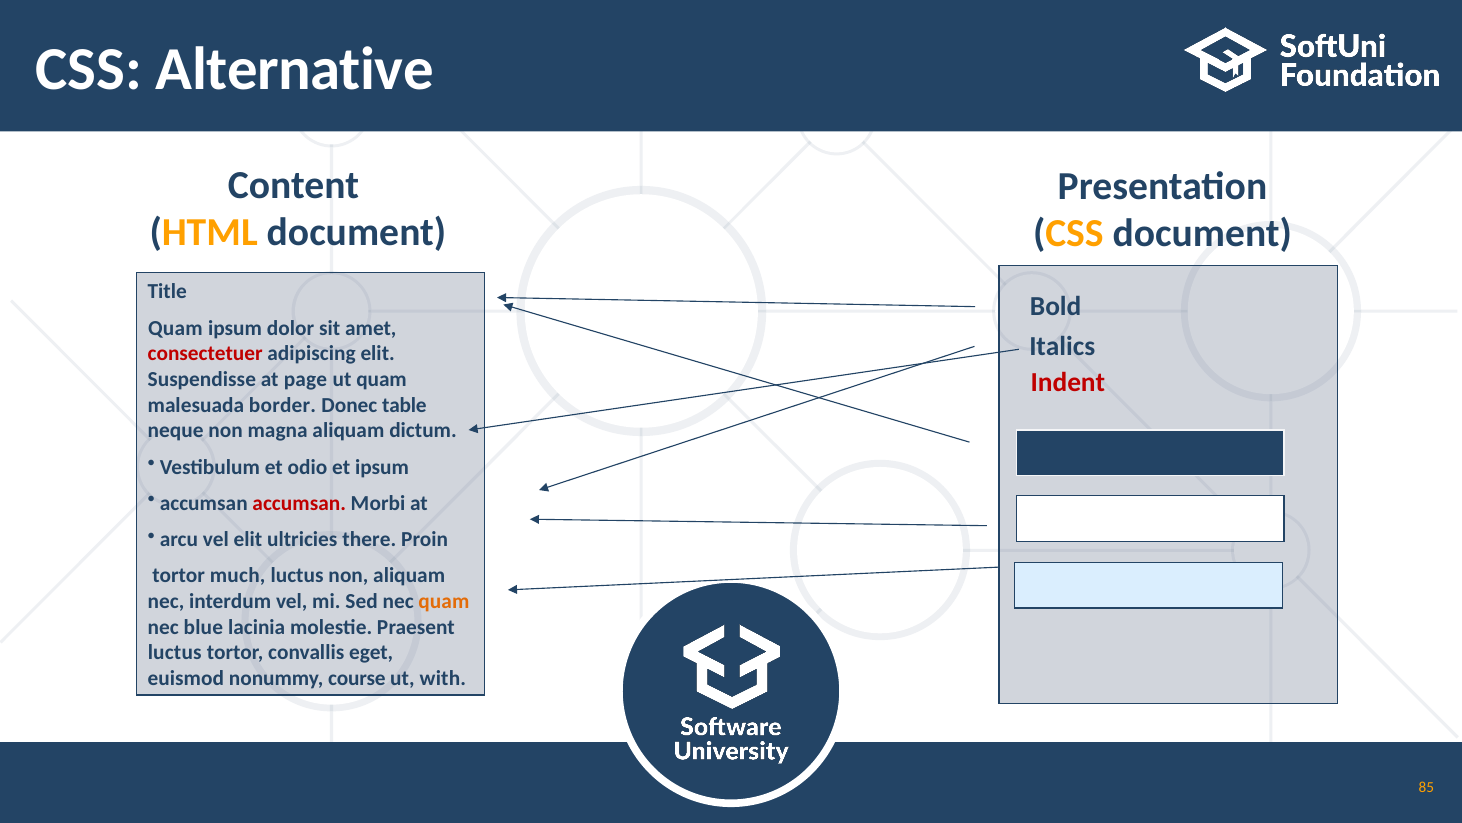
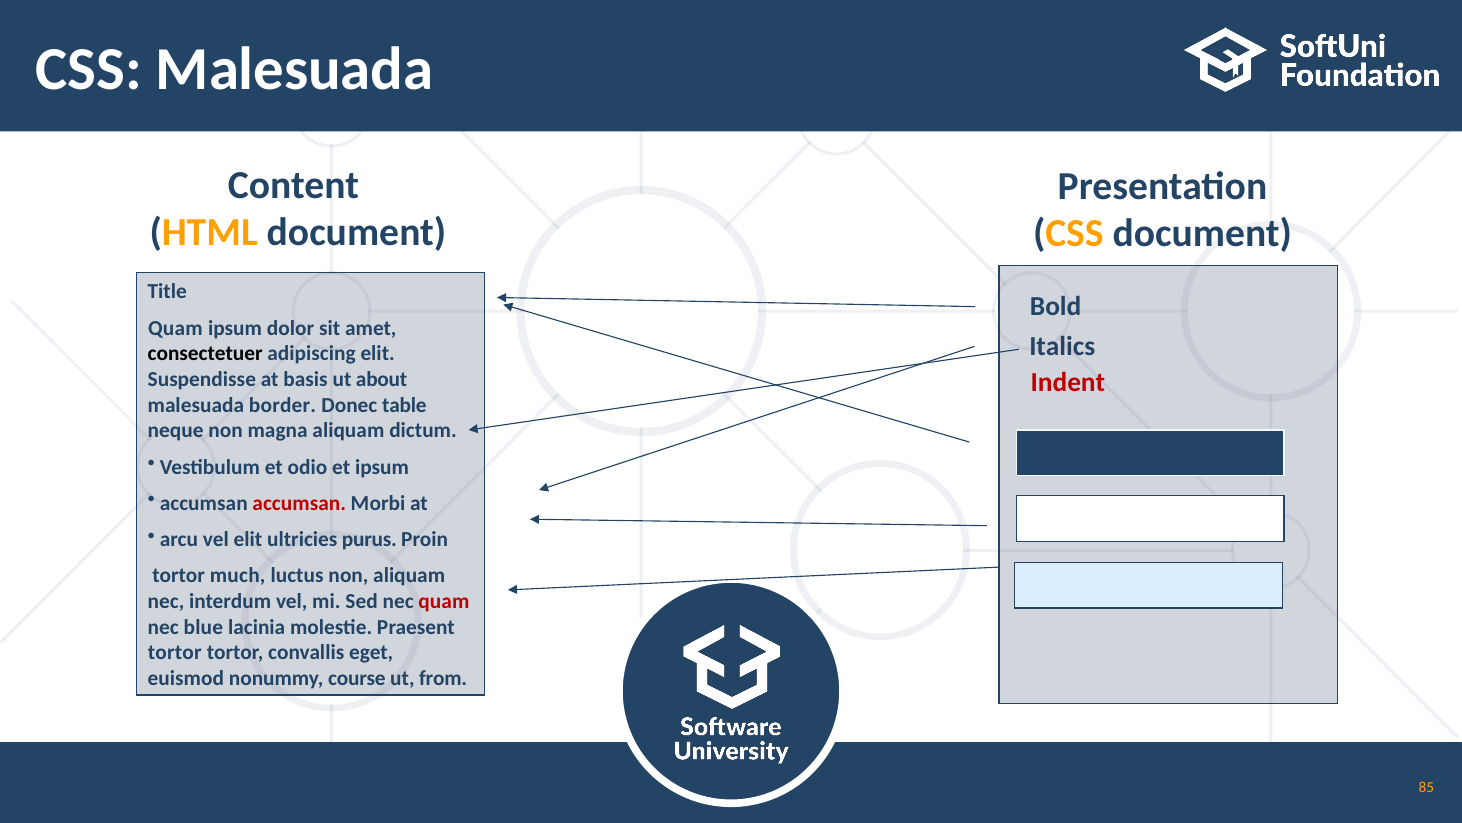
CSS Alternative: Alternative -> Malesuada
consectetuer colour: red -> black
page: page -> basis
ut quam: quam -> about
there: there -> purus
quam at (444, 601) colour: orange -> red
luctus at (175, 652): luctus -> tortor
with: with -> from
